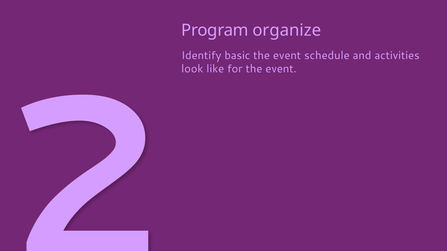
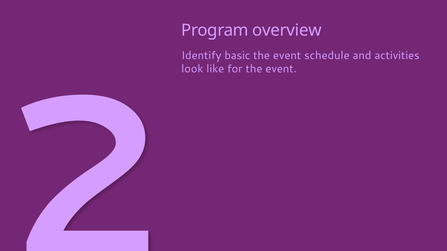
organize: organize -> overview
